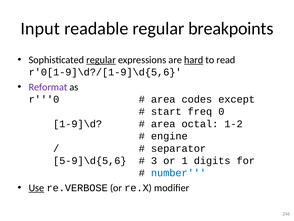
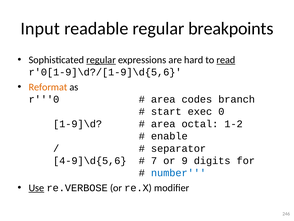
hard underline: present -> none
read underline: none -> present
Reformat colour: purple -> orange
except: except -> branch
freq: freq -> exec
engine: engine -> enable
5-9]\d{5,6: 5-9]\d{5,6 -> 4-9]\d{5,6
3: 3 -> 7
1: 1 -> 9
